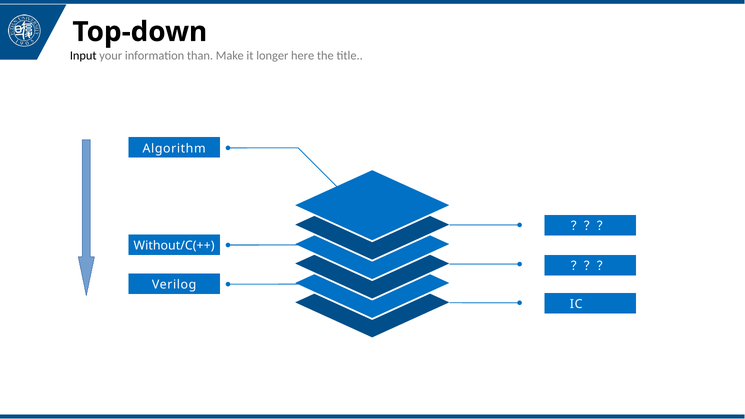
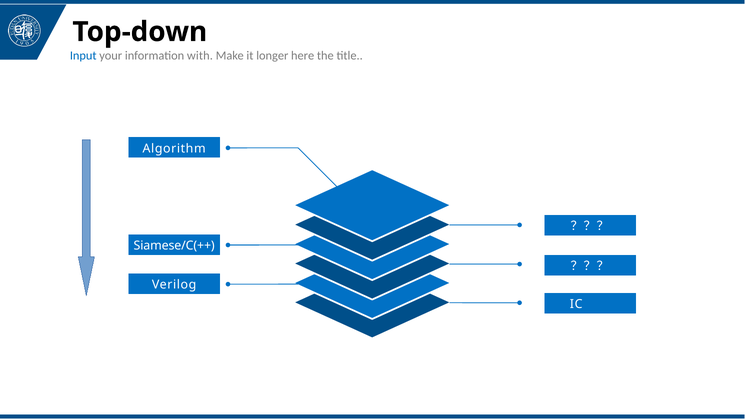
Input colour: black -> blue
than: than -> with
Without/C(++: Without/C(++ -> Siamese/C(++
